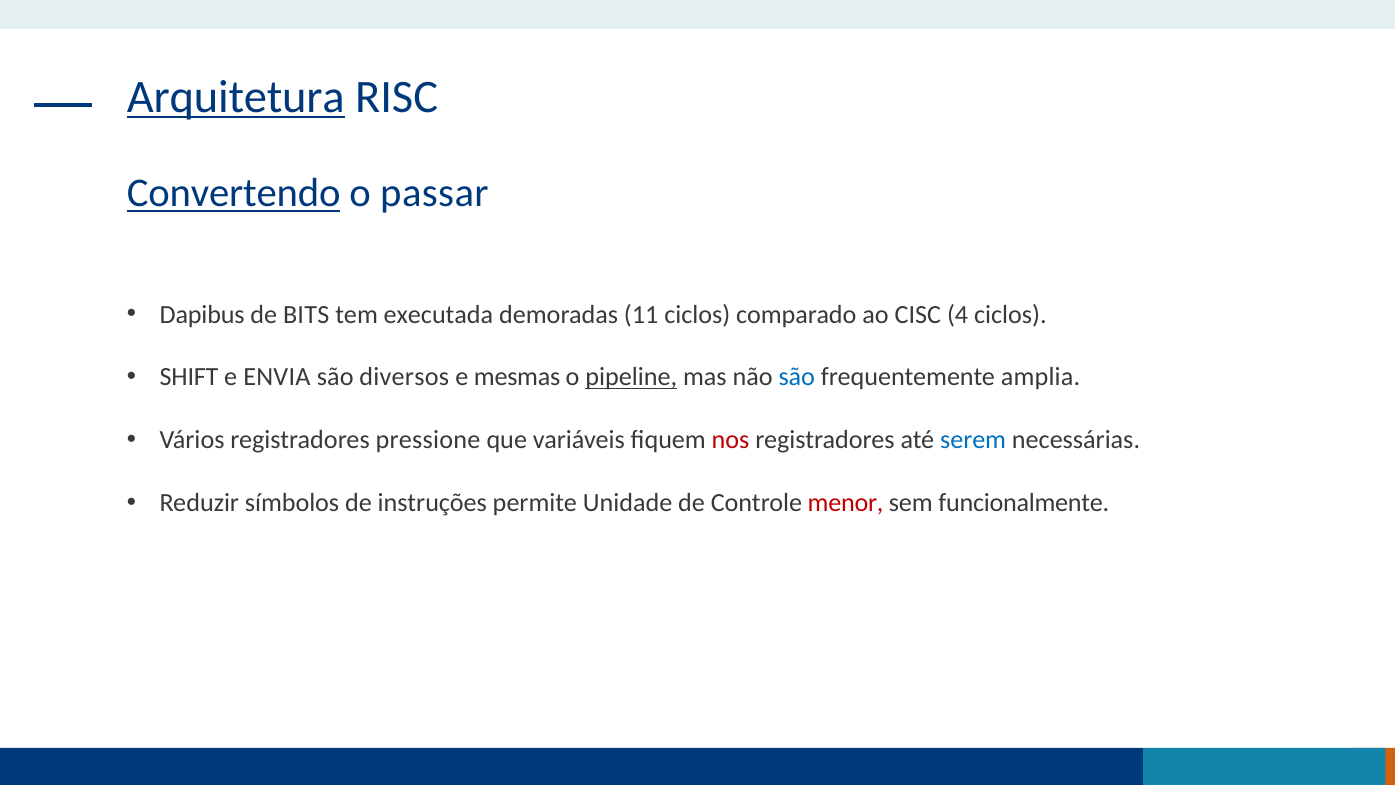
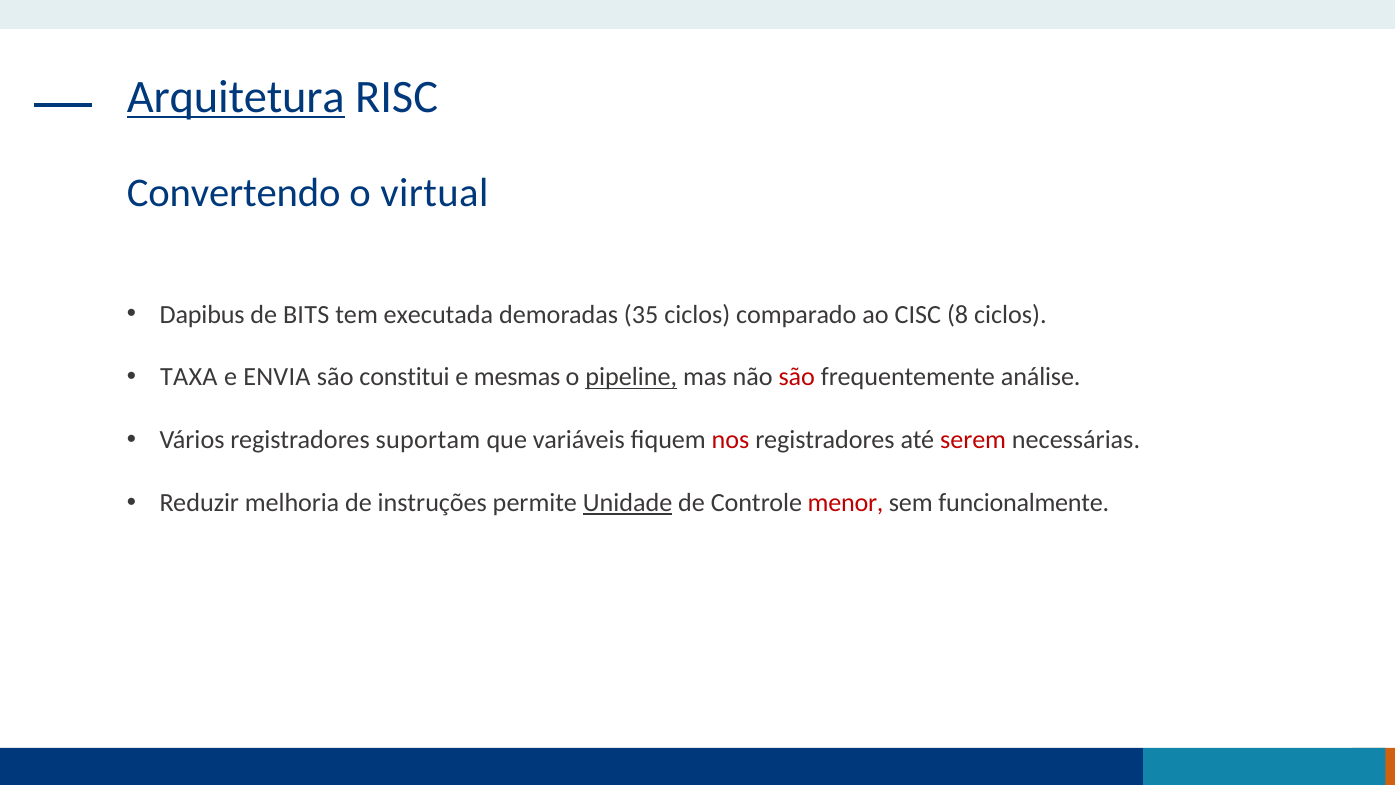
Convertendo underline: present -> none
passar: passar -> virtual
11: 11 -> 35
4: 4 -> 8
SHIFT: SHIFT -> TAXA
diversos: diversos -> constitui
são at (797, 377) colour: blue -> red
amplia: amplia -> análise
pressione: pressione -> suportam
serem colour: blue -> red
símbolos: símbolos -> melhoria
Unidade underline: none -> present
